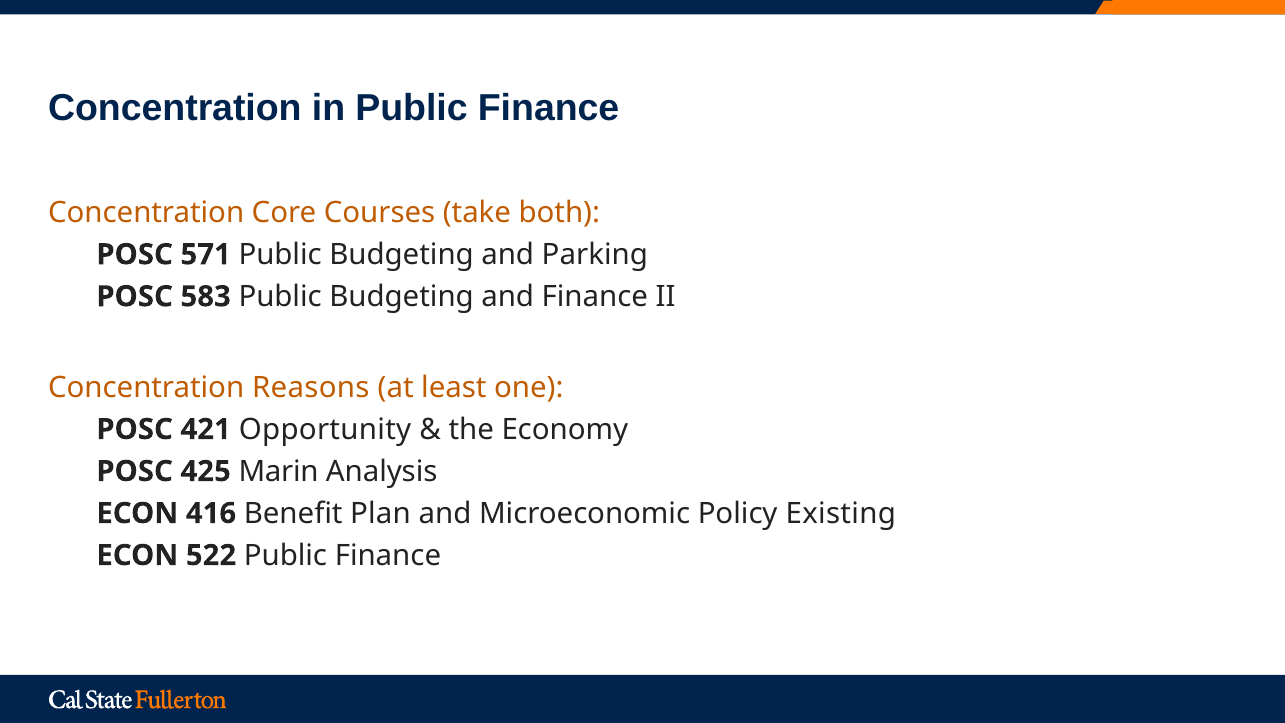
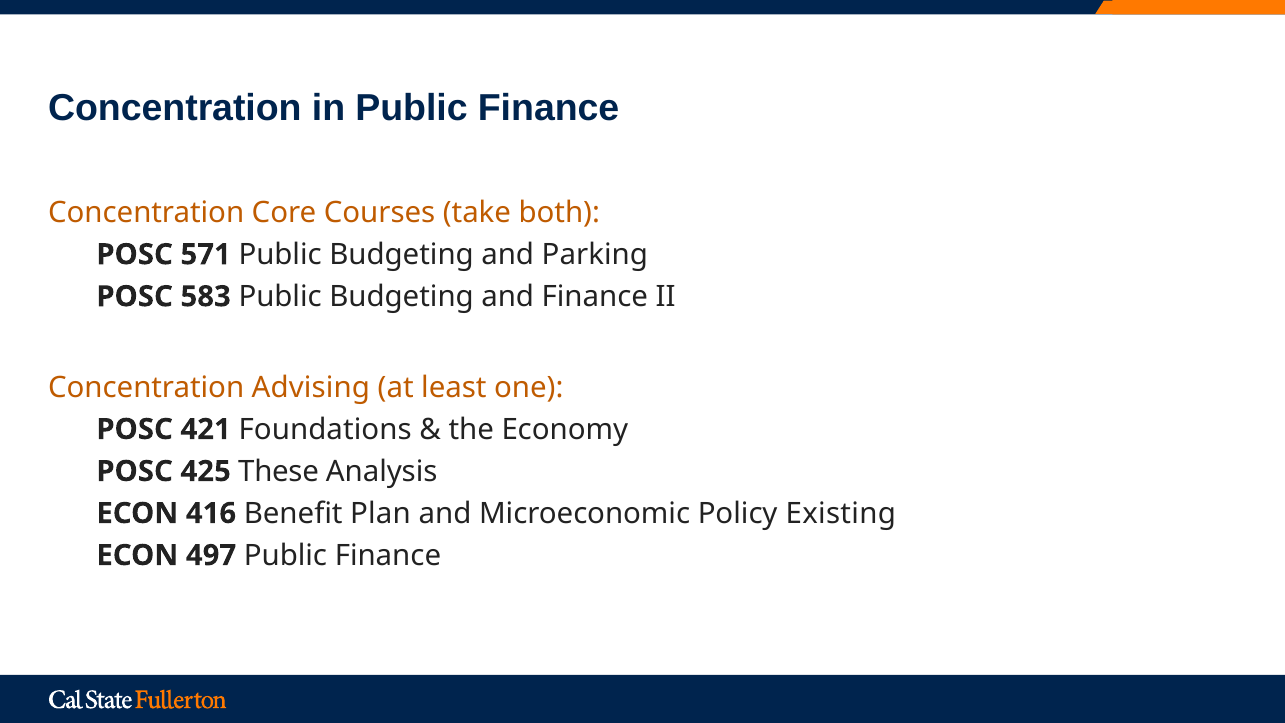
Reasons: Reasons -> Advising
Opportunity: Opportunity -> Foundations
Marin: Marin -> These
522: 522 -> 497
